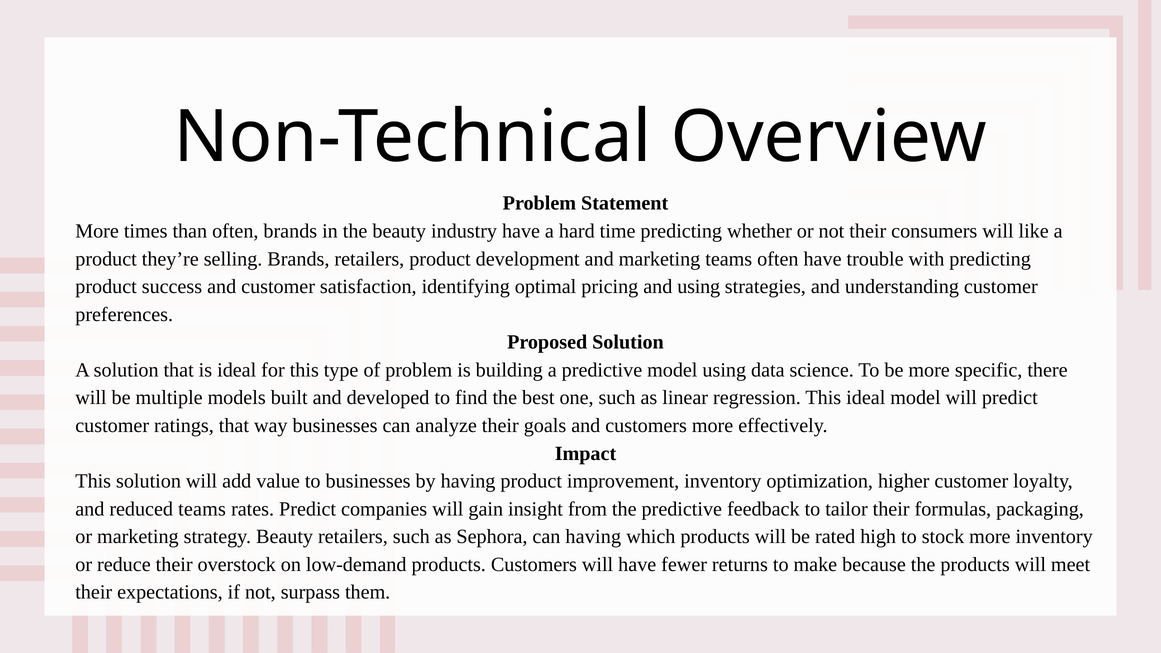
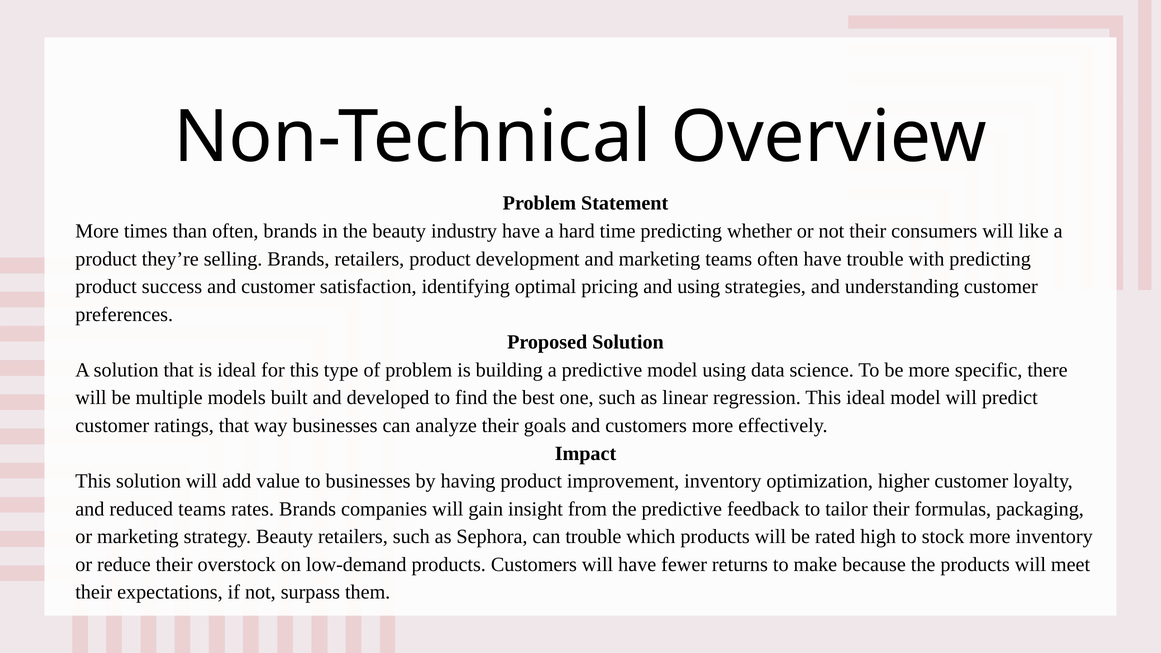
rates Predict: Predict -> Brands
can having: having -> trouble
